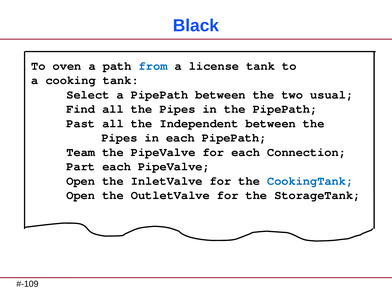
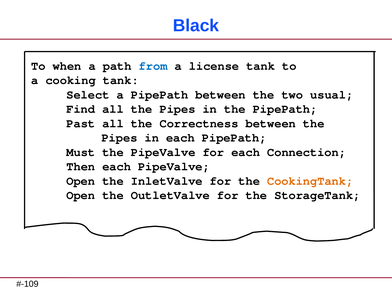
oven: oven -> when
Independent: Independent -> Correctness
Team: Team -> Must
Part: Part -> Then
CookingTank colour: blue -> orange
